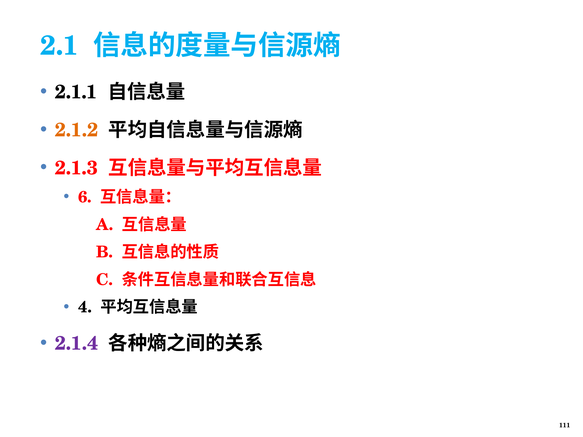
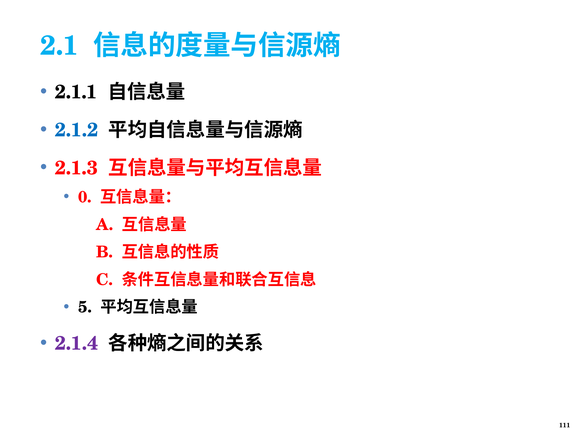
2.1.2 colour: orange -> blue
6: 6 -> 0
4: 4 -> 5
